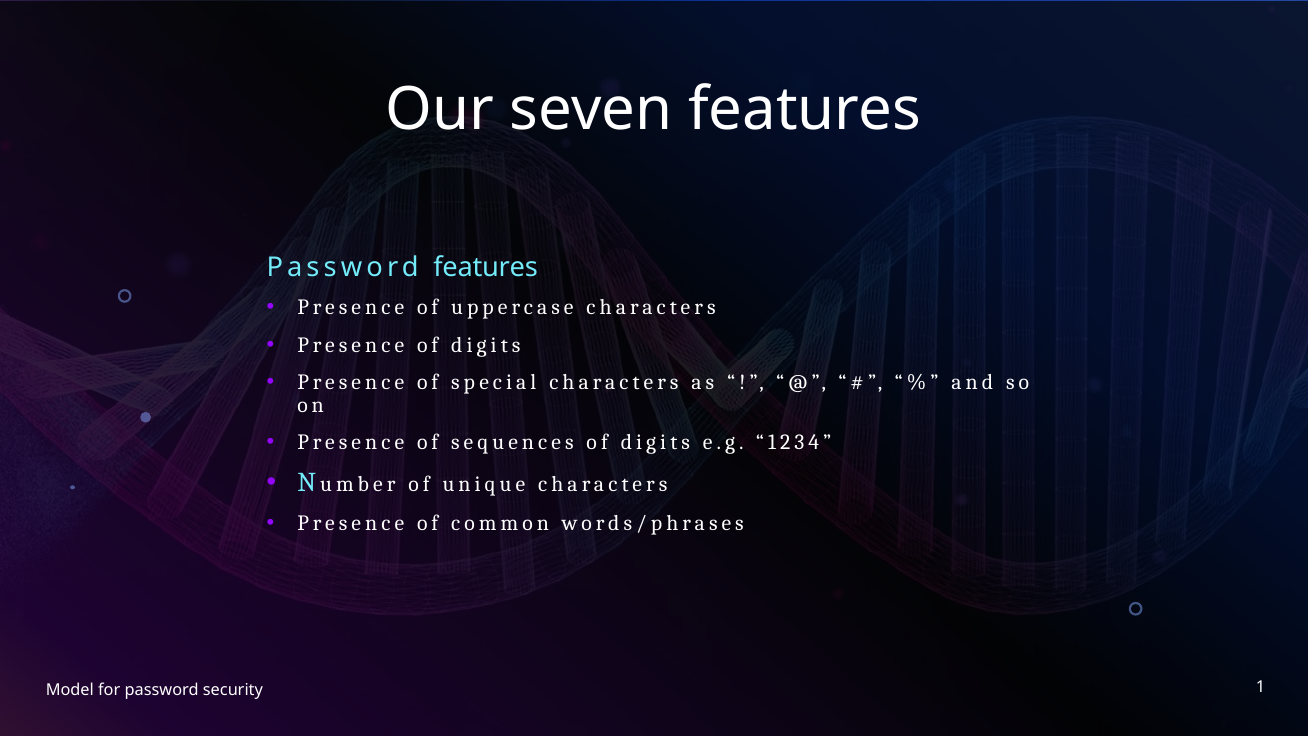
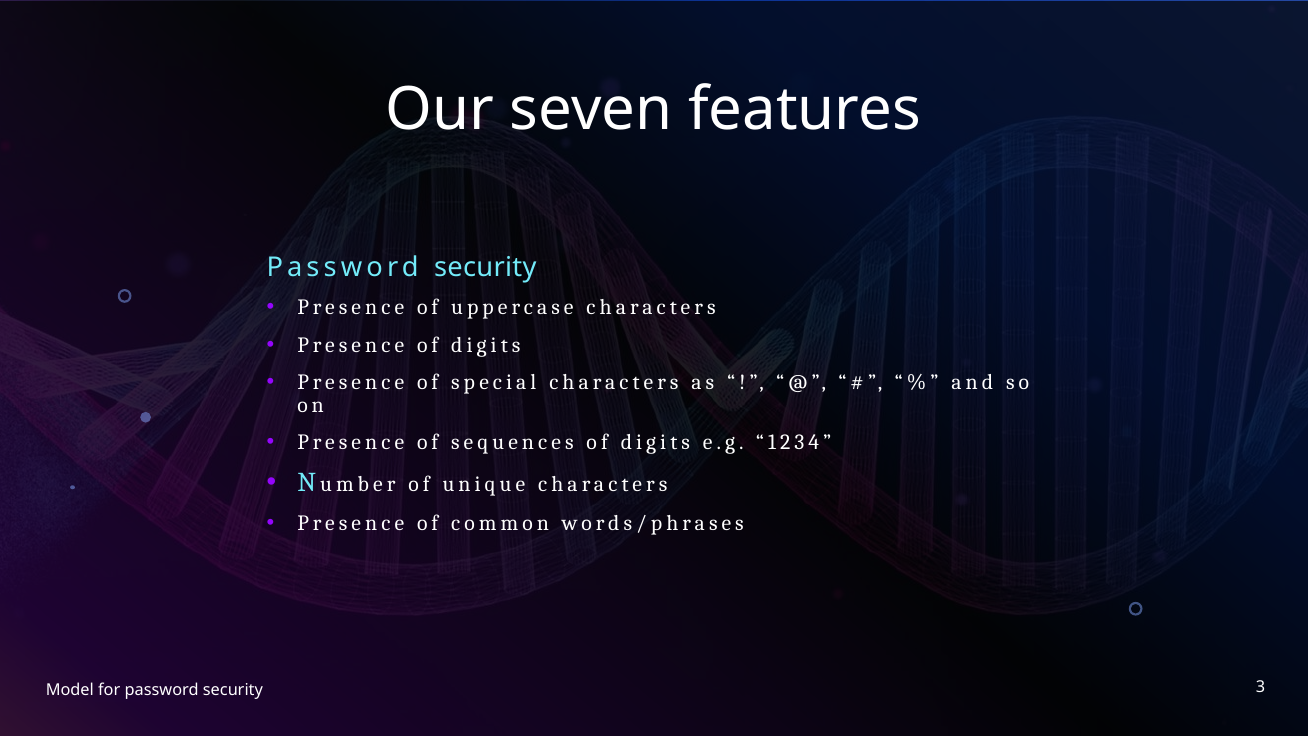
features at (486, 267): features -> security
1: 1 -> 3
